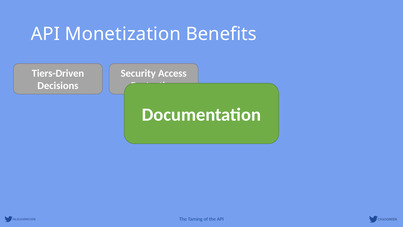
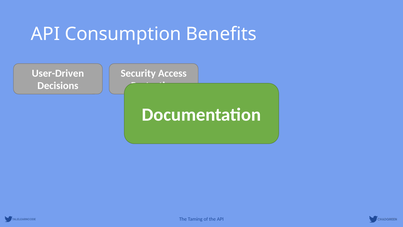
Monetization: Monetization -> Consumption
Tiers-Driven: Tiers-Driven -> User-Driven
